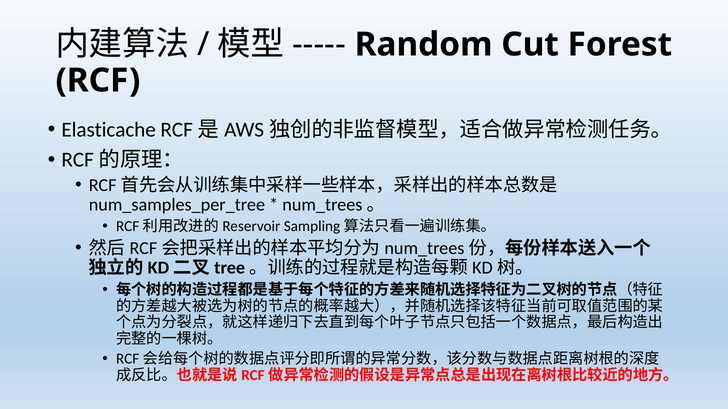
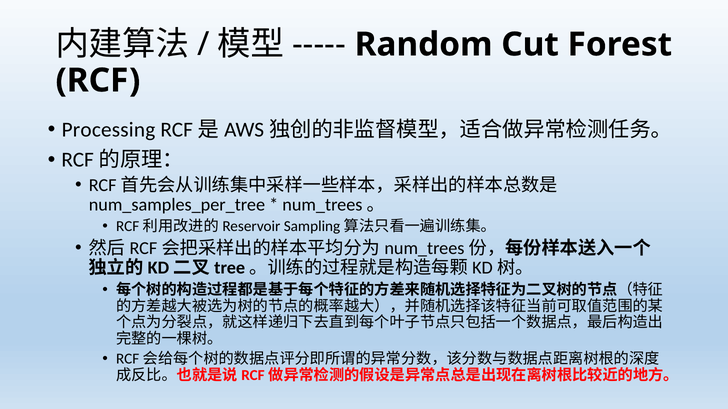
Elasticache: Elasticache -> Processing
